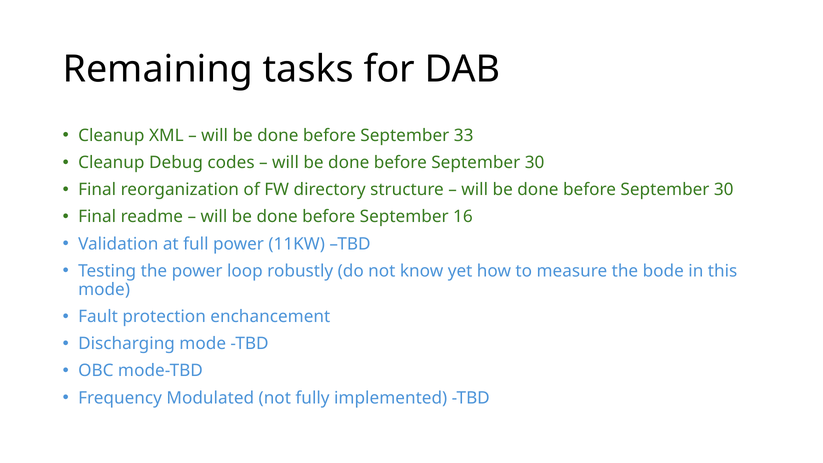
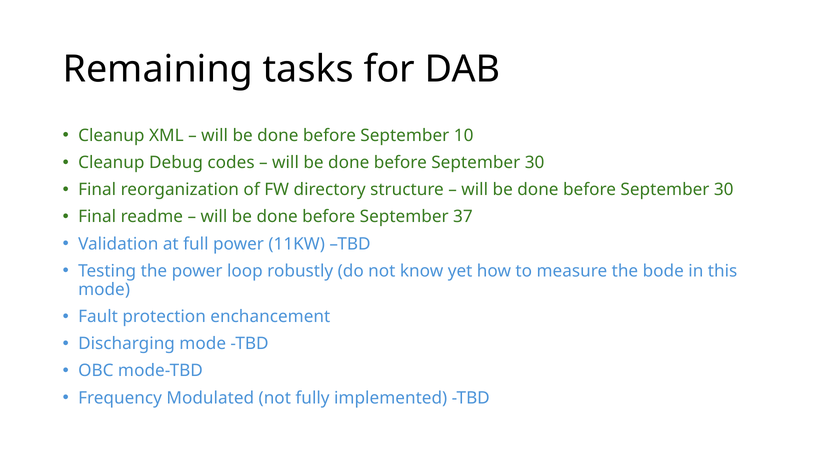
33: 33 -> 10
16: 16 -> 37
